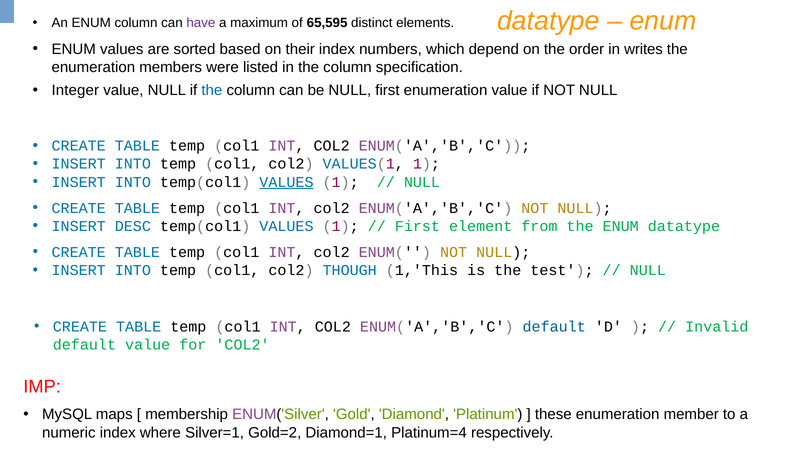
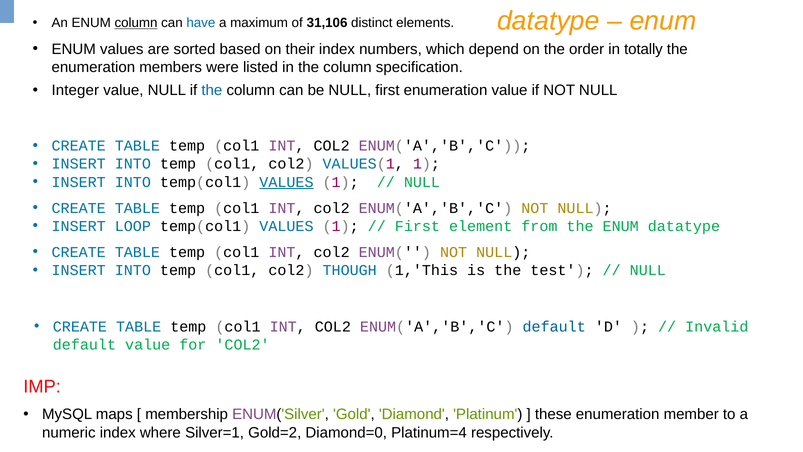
column at (136, 23) underline: none -> present
have colour: purple -> blue
65,595: 65,595 -> 31,106
writes: writes -> totally
DESC: DESC -> LOOP
Diamond=1: Diamond=1 -> Diamond=0
